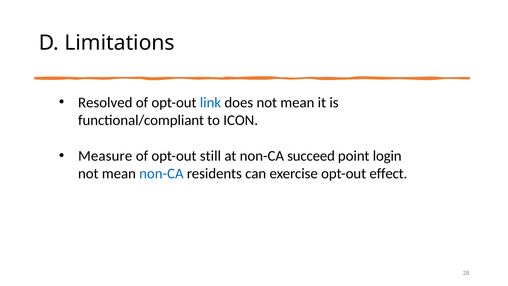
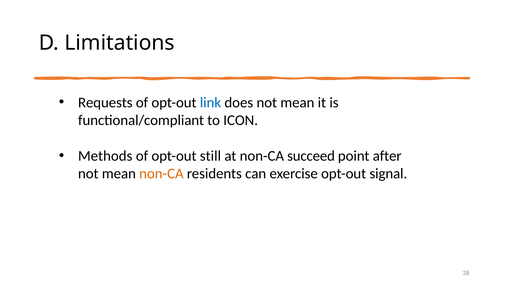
Resolved: Resolved -> Requests
Measure: Measure -> Methods
login: login -> after
non-CA at (161, 174) colour: blue -> orange
effect: effect -> signal
